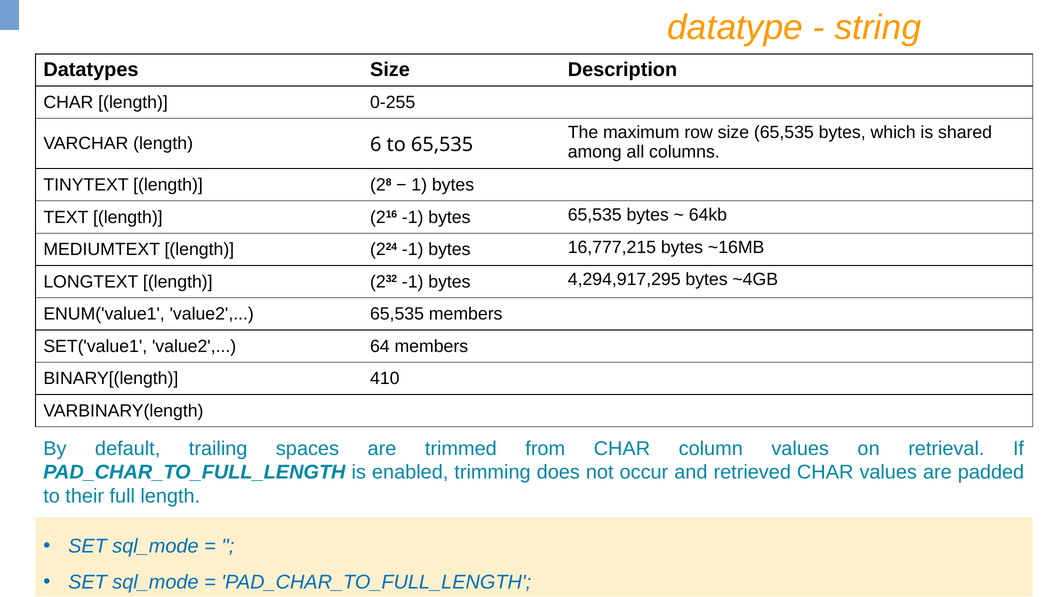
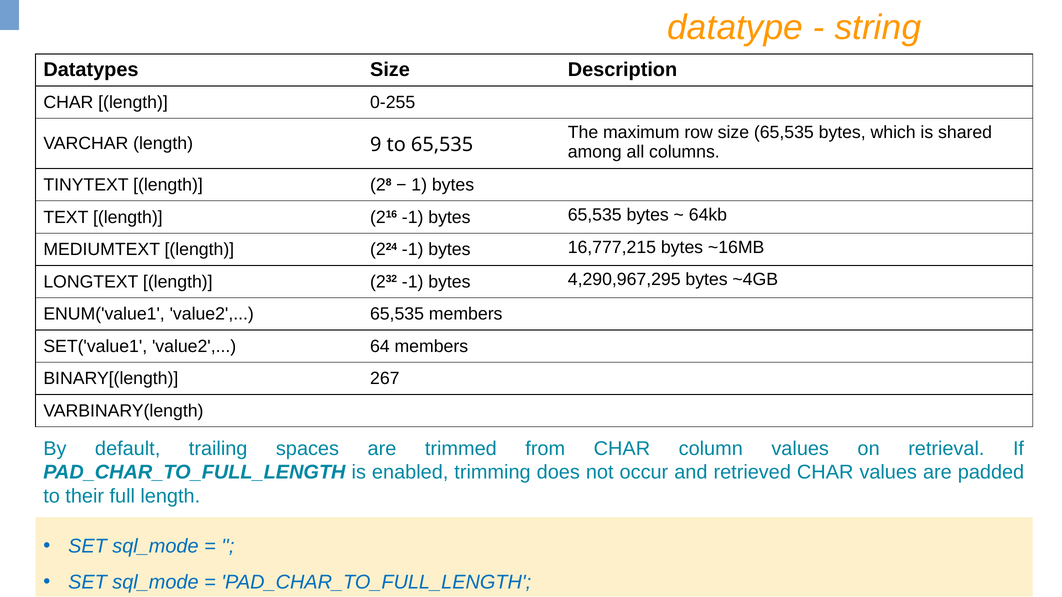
6: 6 -> 9
4,294,917,295: 4,294,917,295 -> 4,290,967,295
410: 410 -> 267
